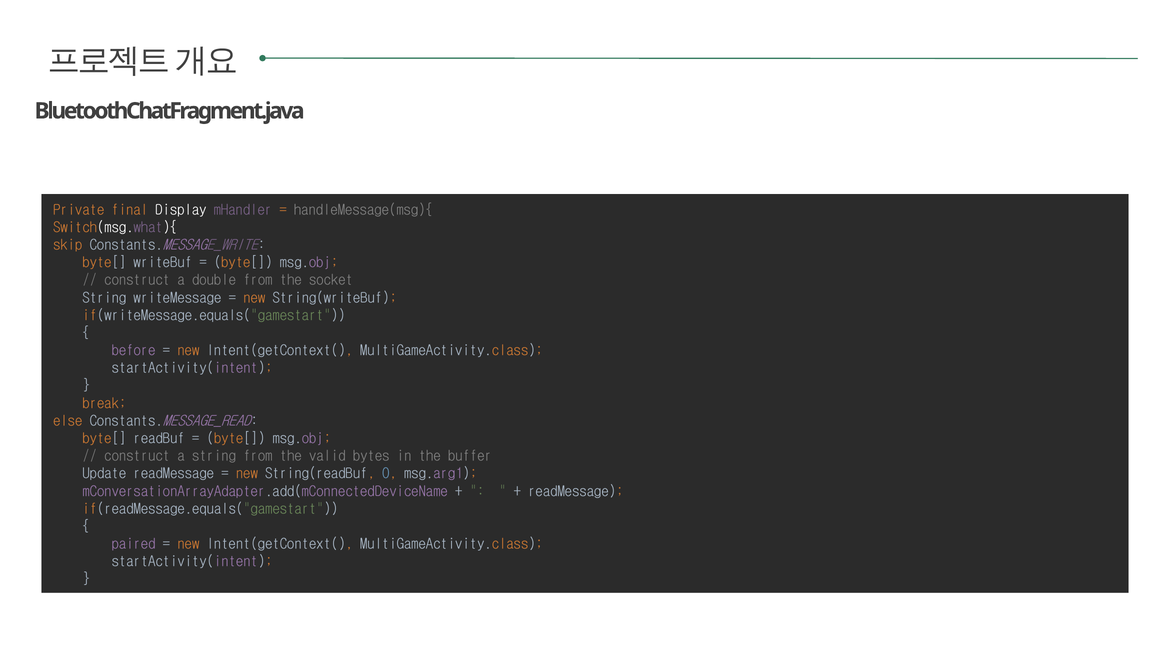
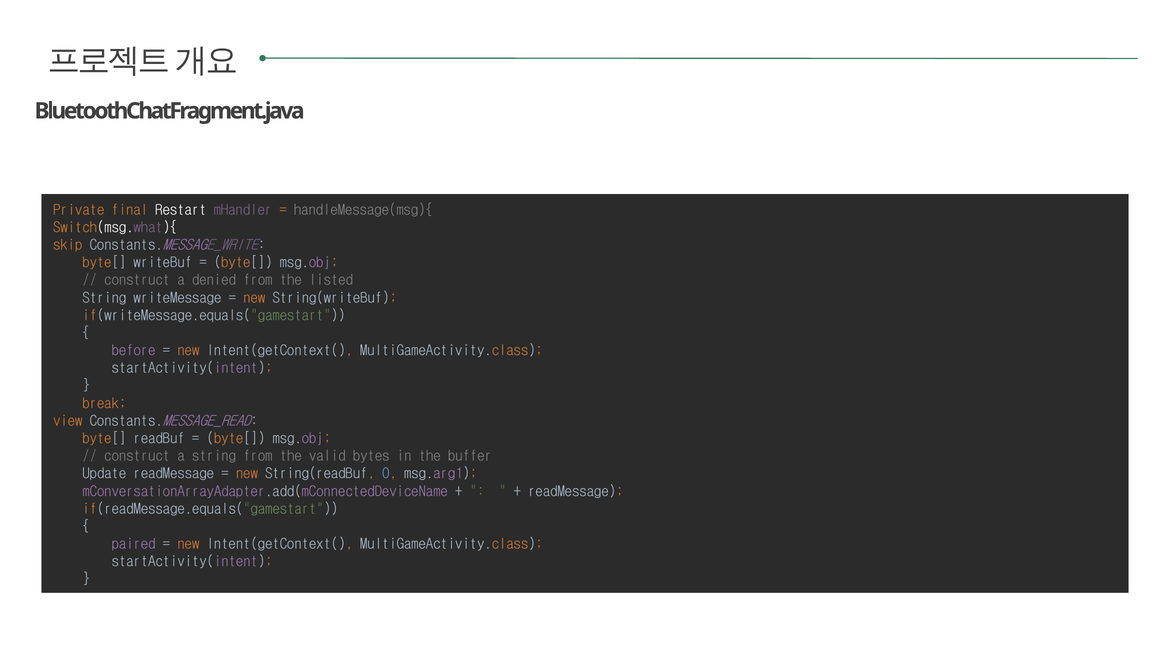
Display: Display -> Restart
double: double -> denied
socket: socket -> listed
else: else -> view
